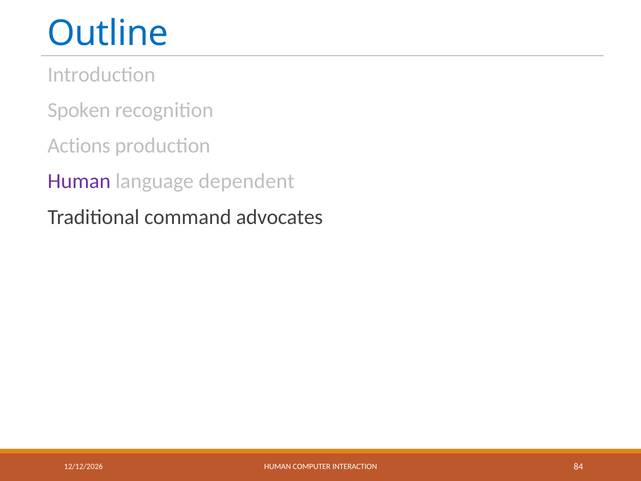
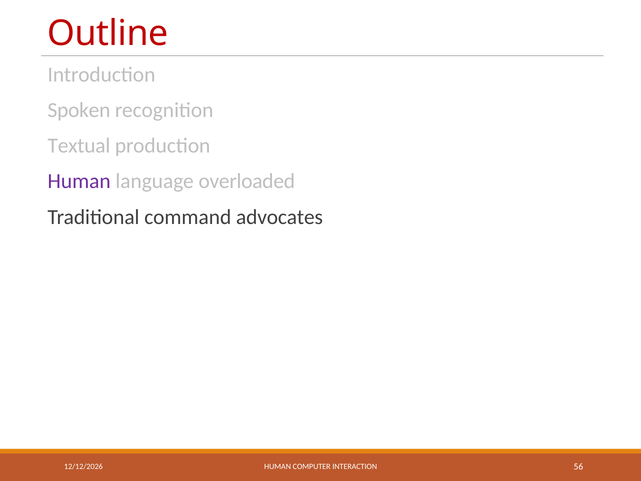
Outline colour: blue -> red
Actions: Actions -> Textual
dependent: dependent -> overloaded
84: 84 -> 56
